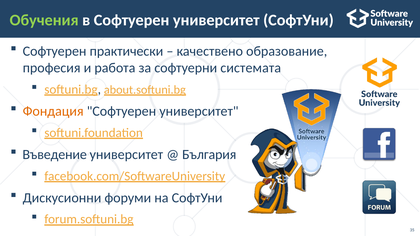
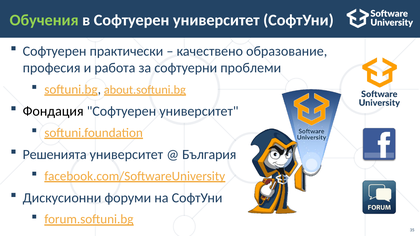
системата: системата -> проблеми
Фондация colour: orange -> black
Въведение: Въведение -> Решенията
